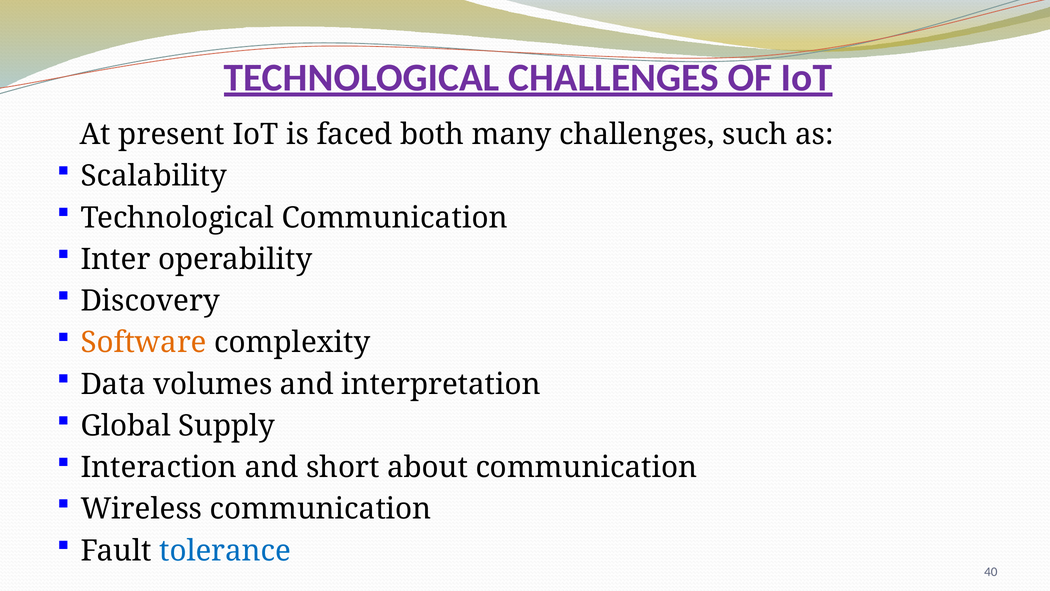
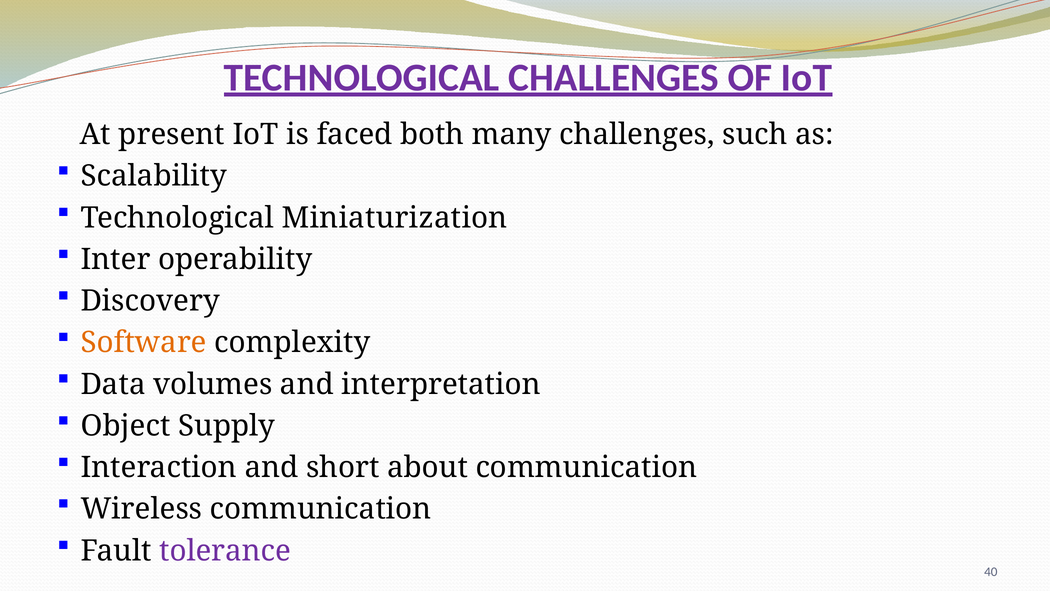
Technological Communication: Communication -> Miniaturization
Global: Global -> Object
tolerance colour: blue -> purple
